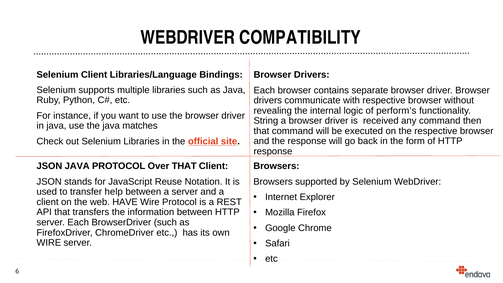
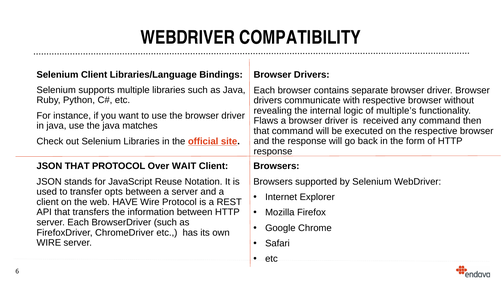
perform’s: perform’s -> multiple’s
String: String -> Flaws
JSON JAVA: JAVA -> THAT
Over THAT: THAT -> WAIT
help: help -> opts
